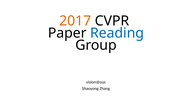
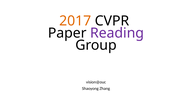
Reading colour: blue -> purple
